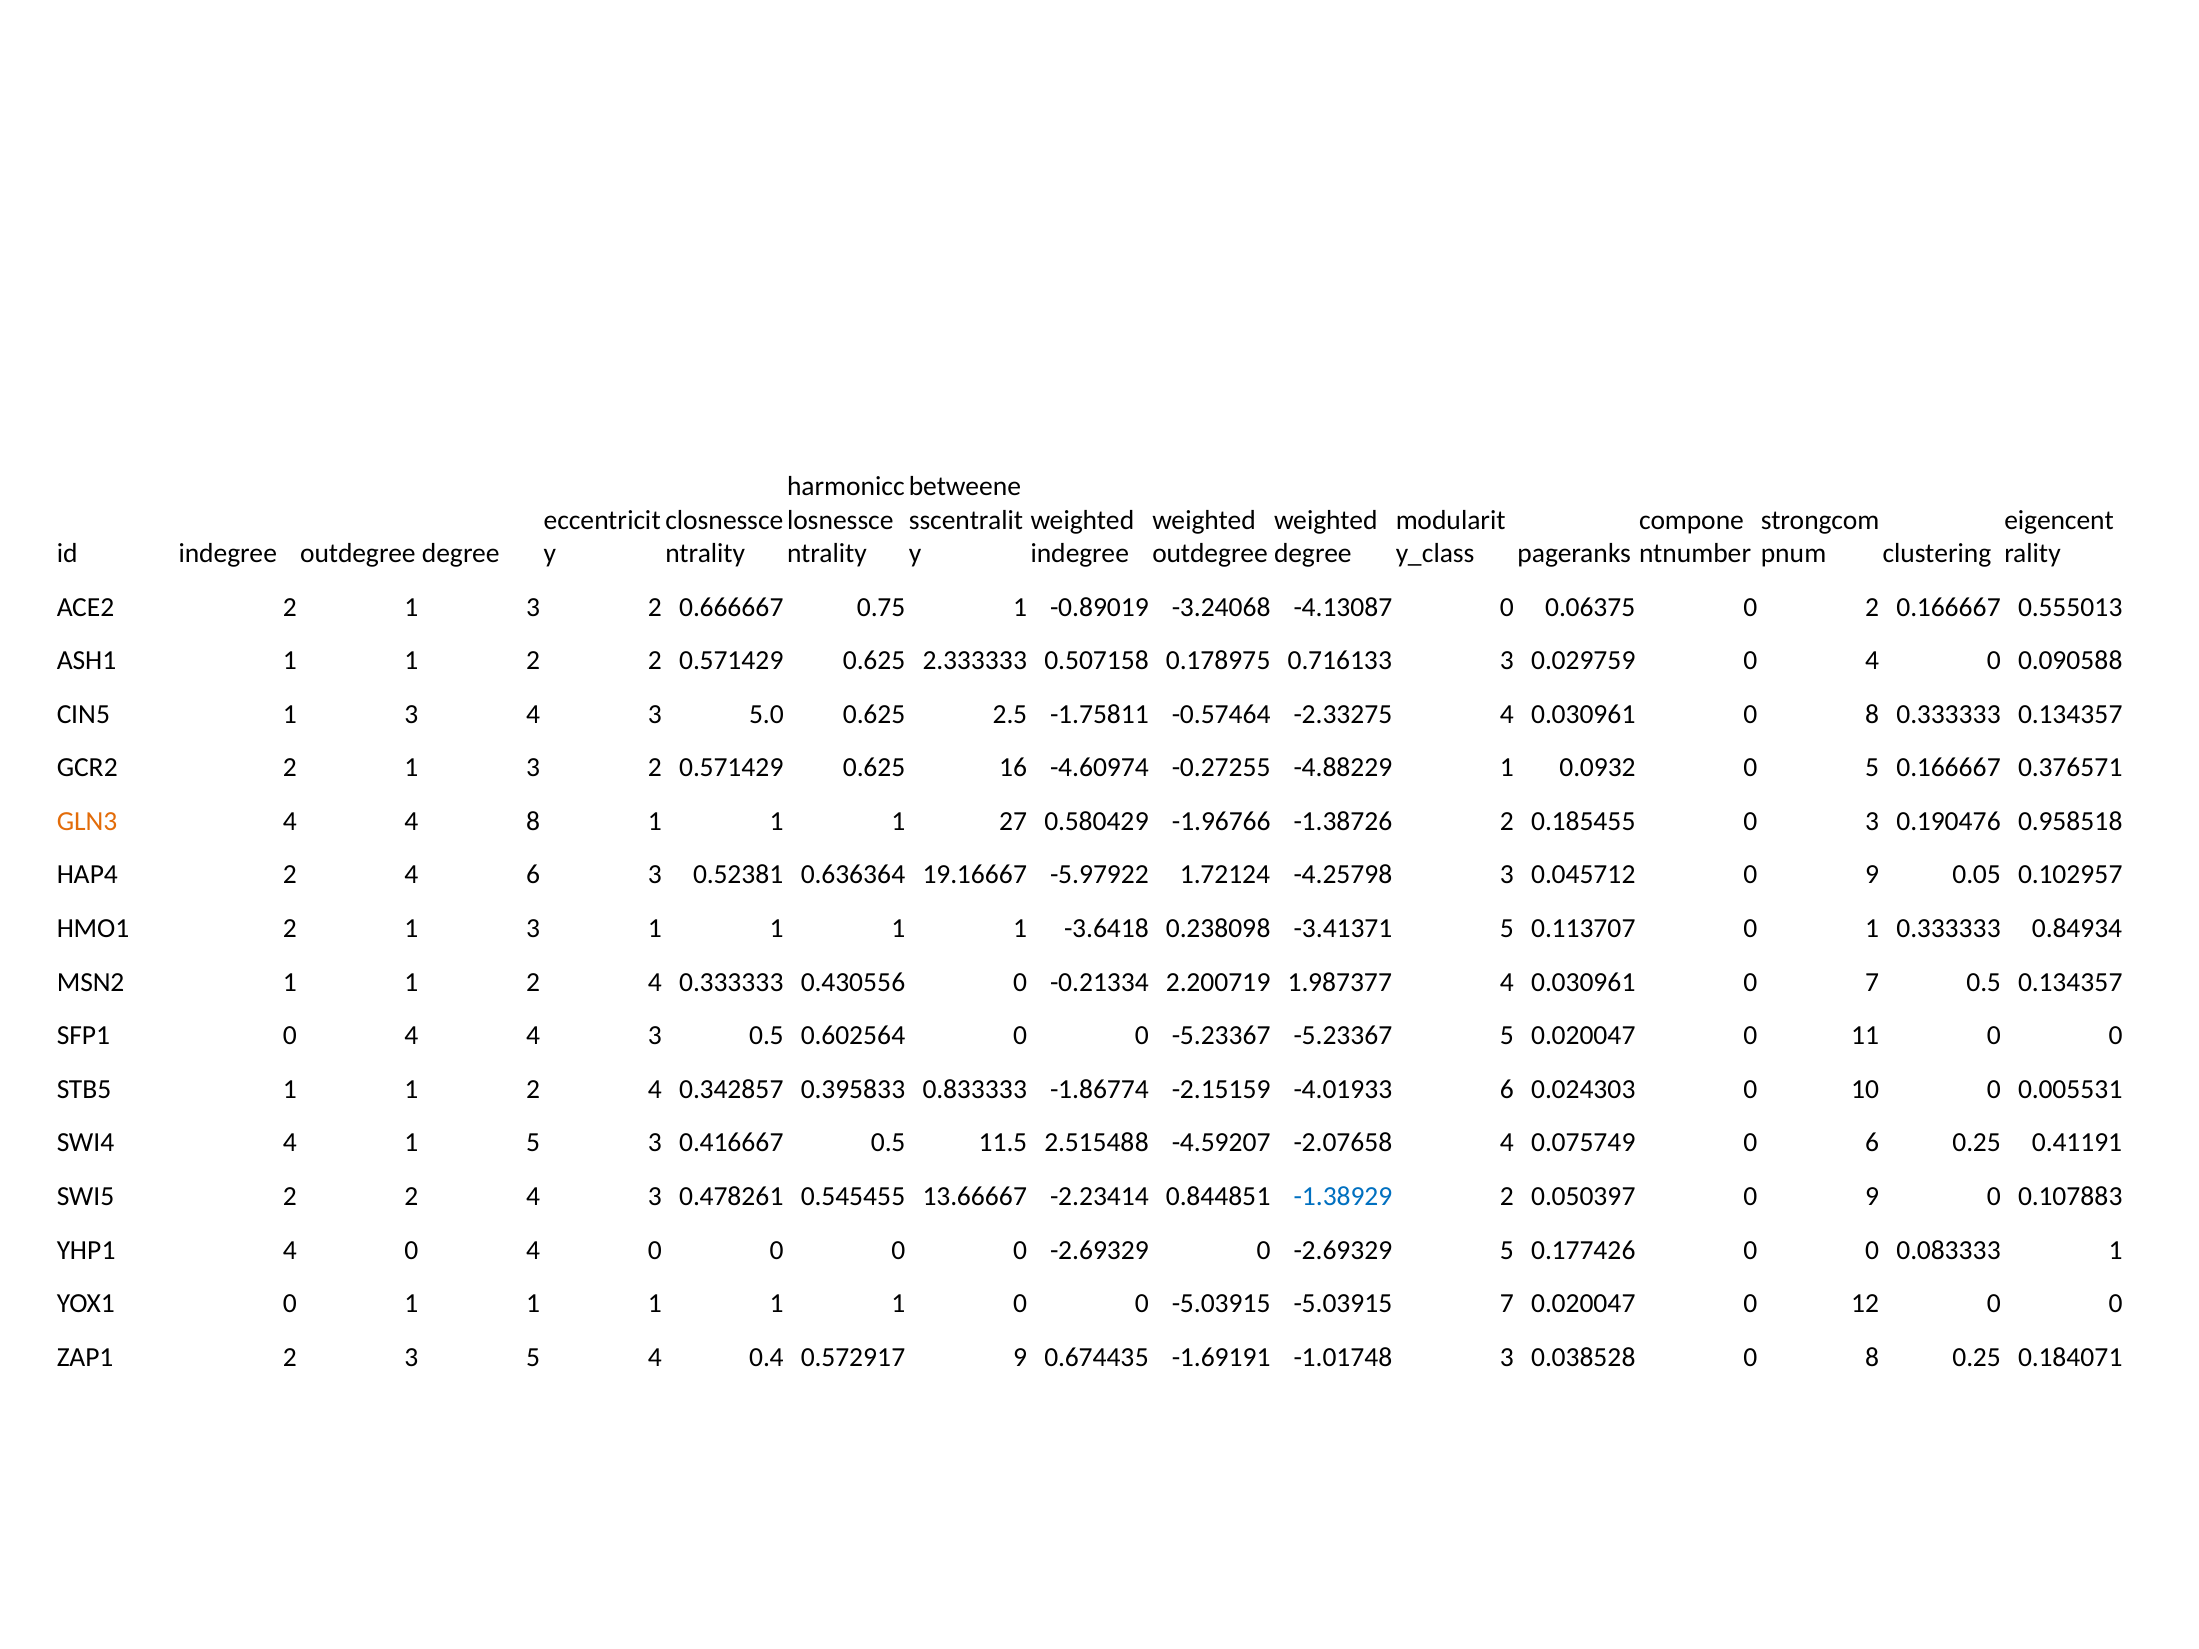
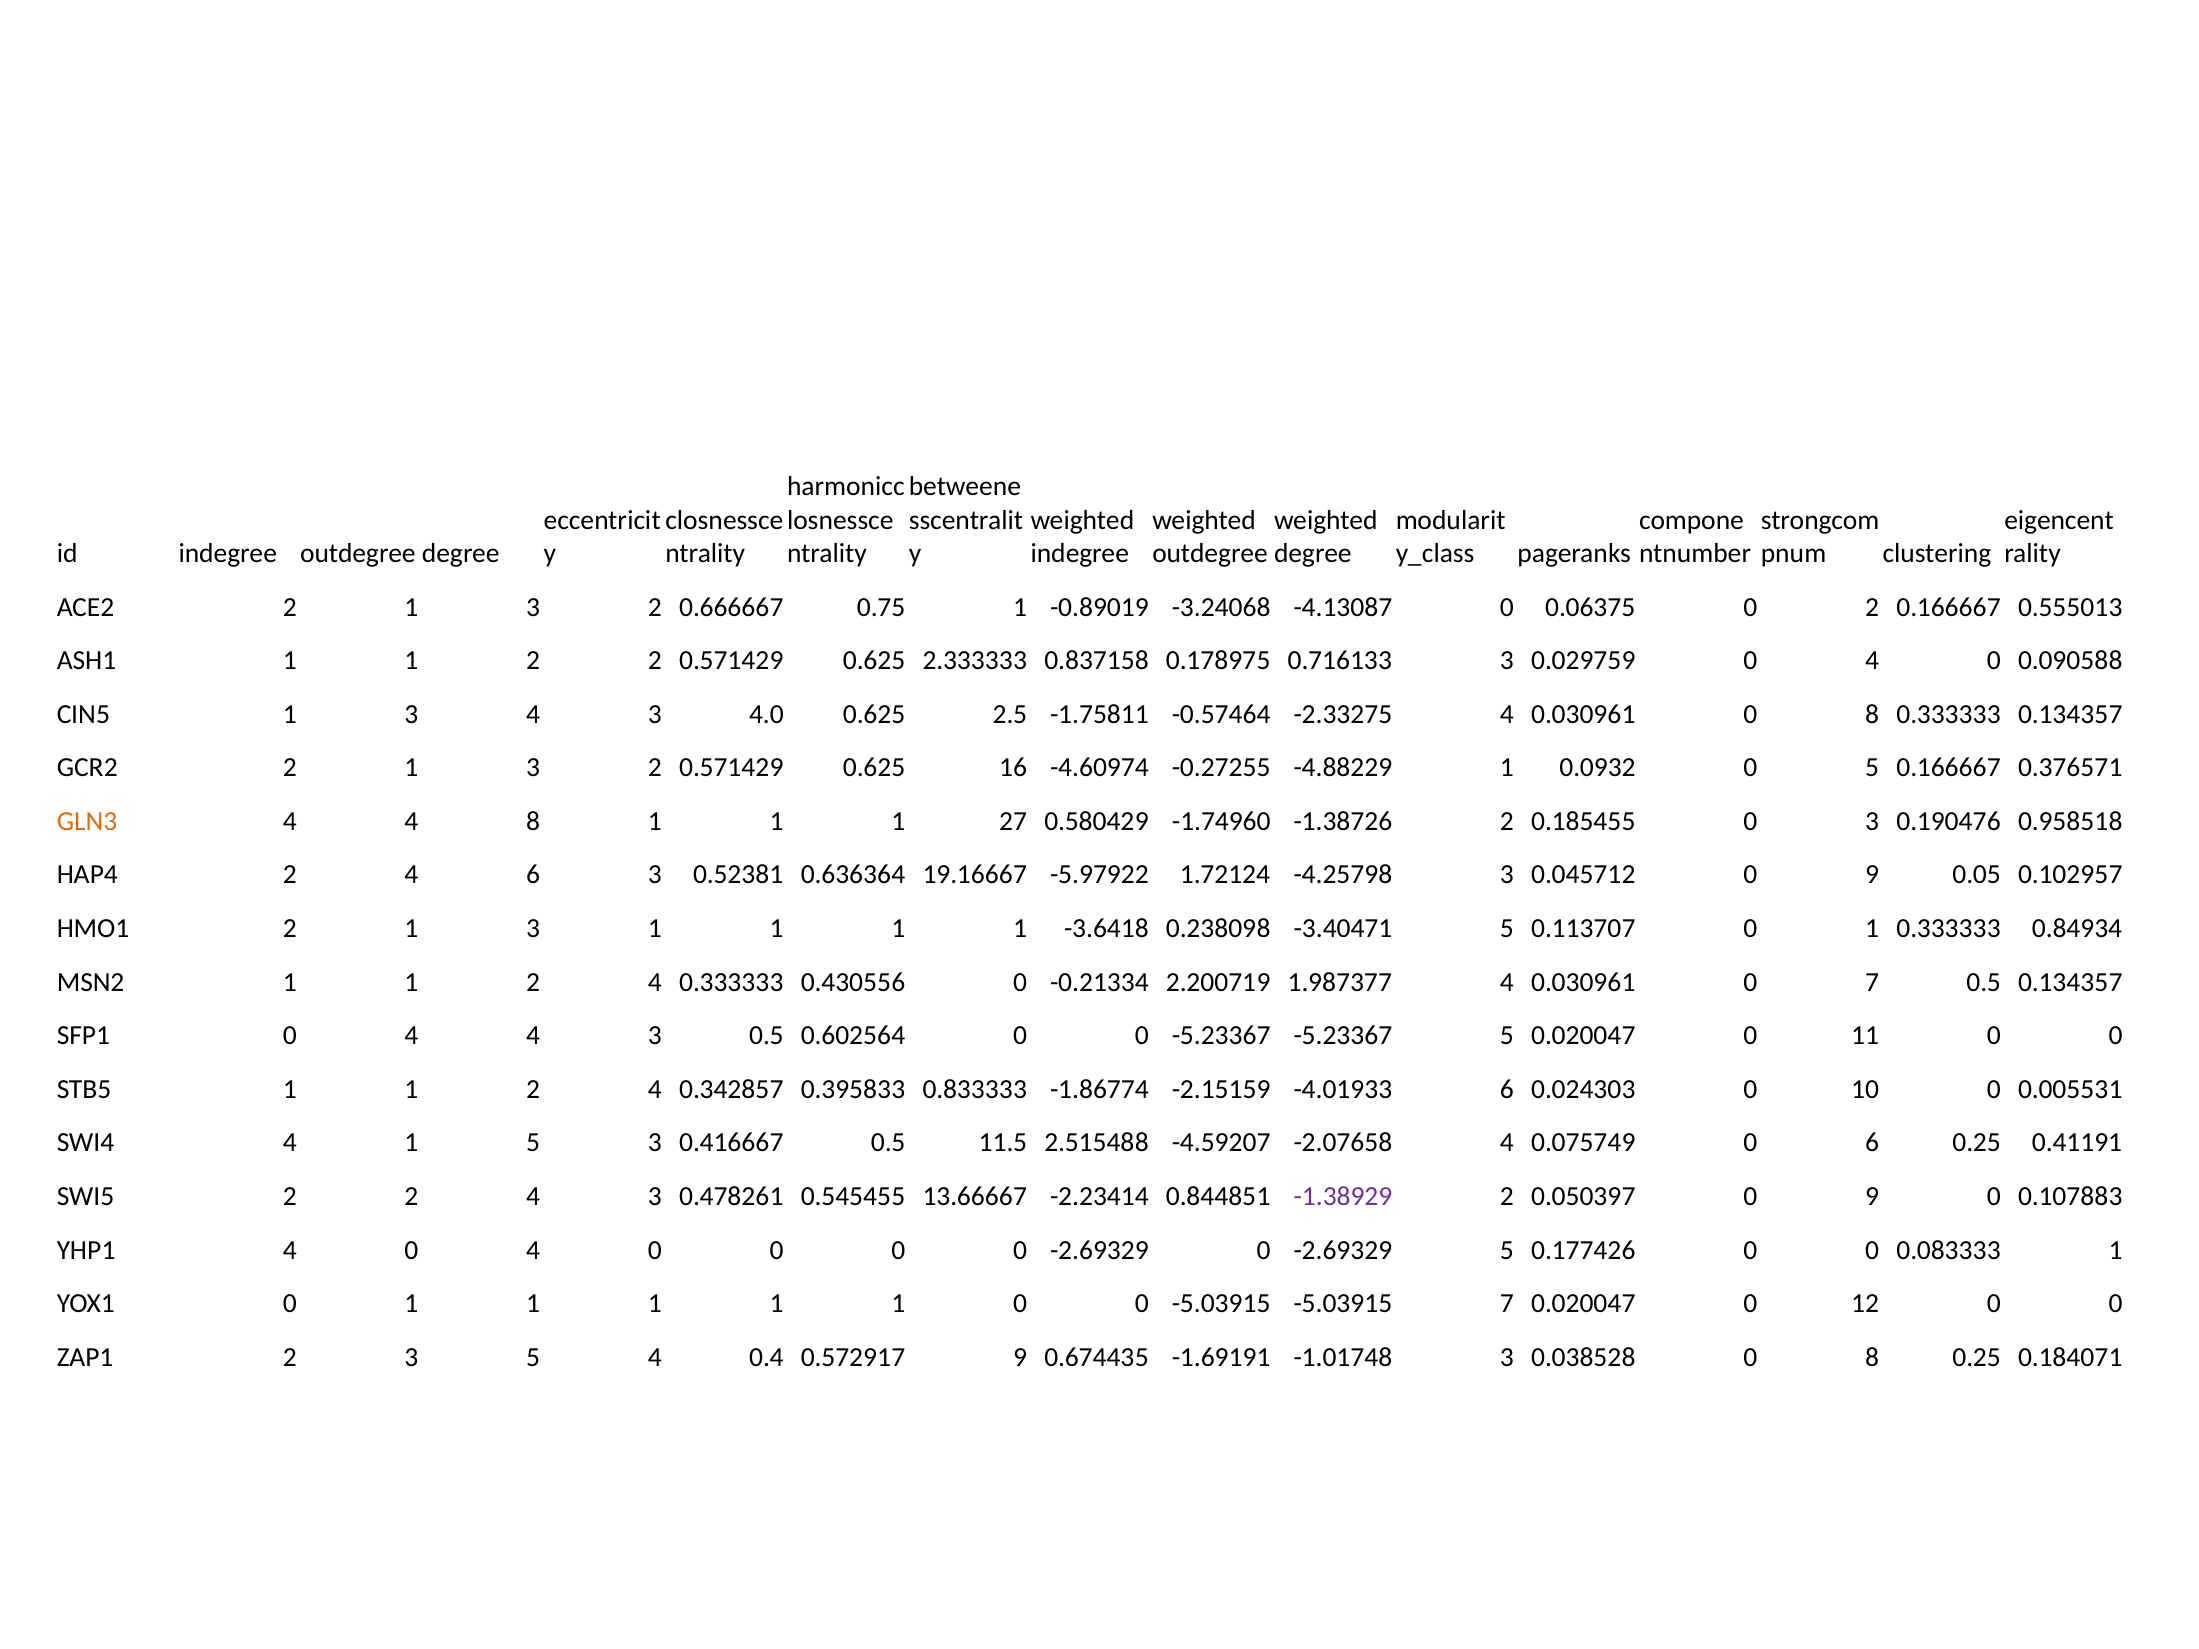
0.507158: 0.507158 -> 0.837158
5.0: 5.0 -> 4.0
-1.96766: -1.96766 -> -1.74960
-3.41371: -3.41371 -> -3.40471
-1.38929 colour: blue -> purple
